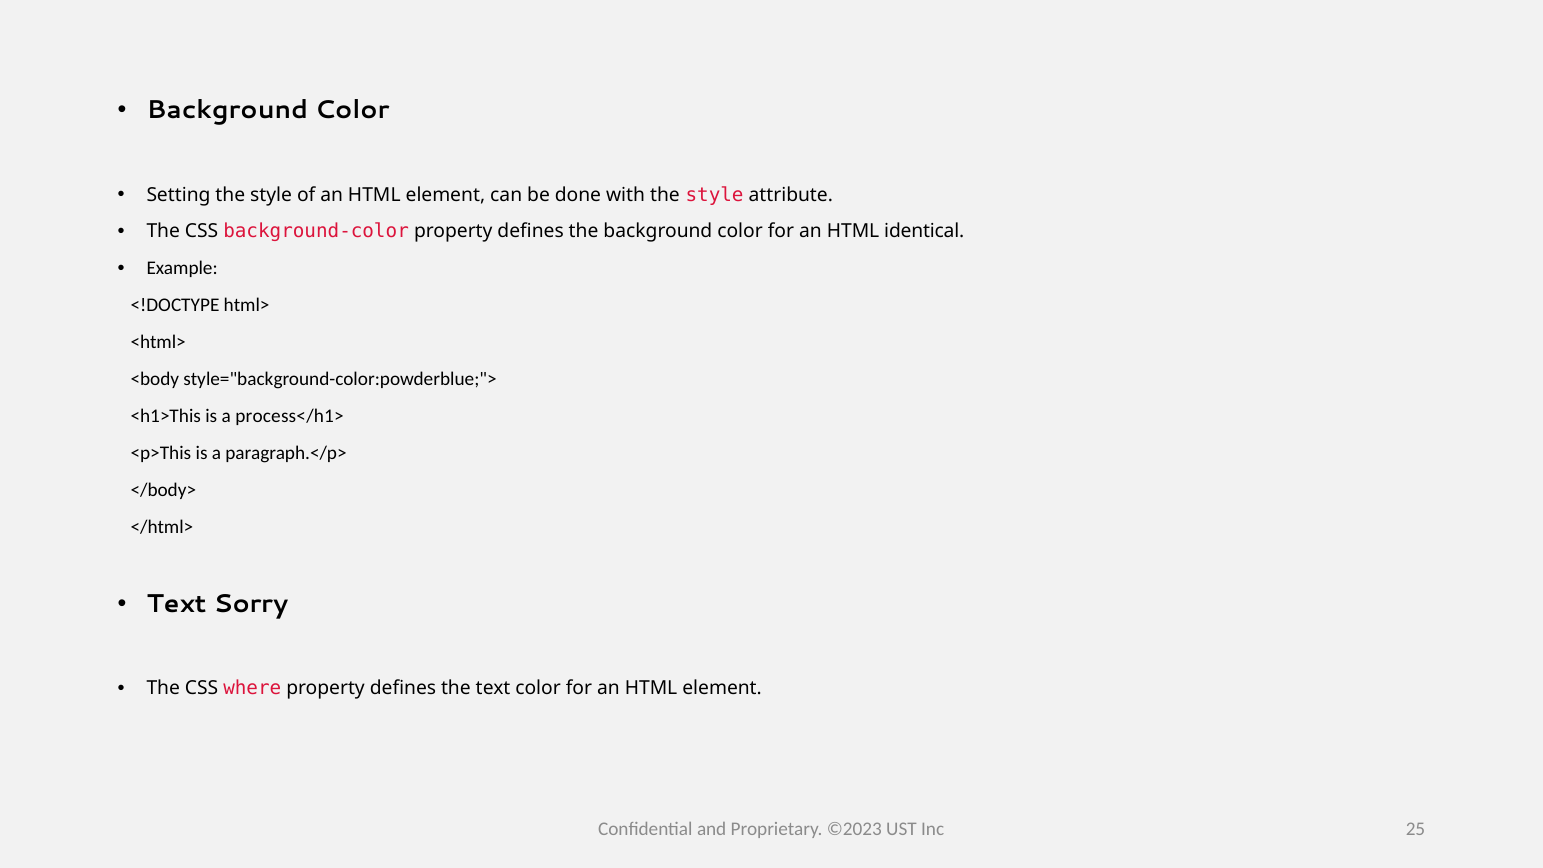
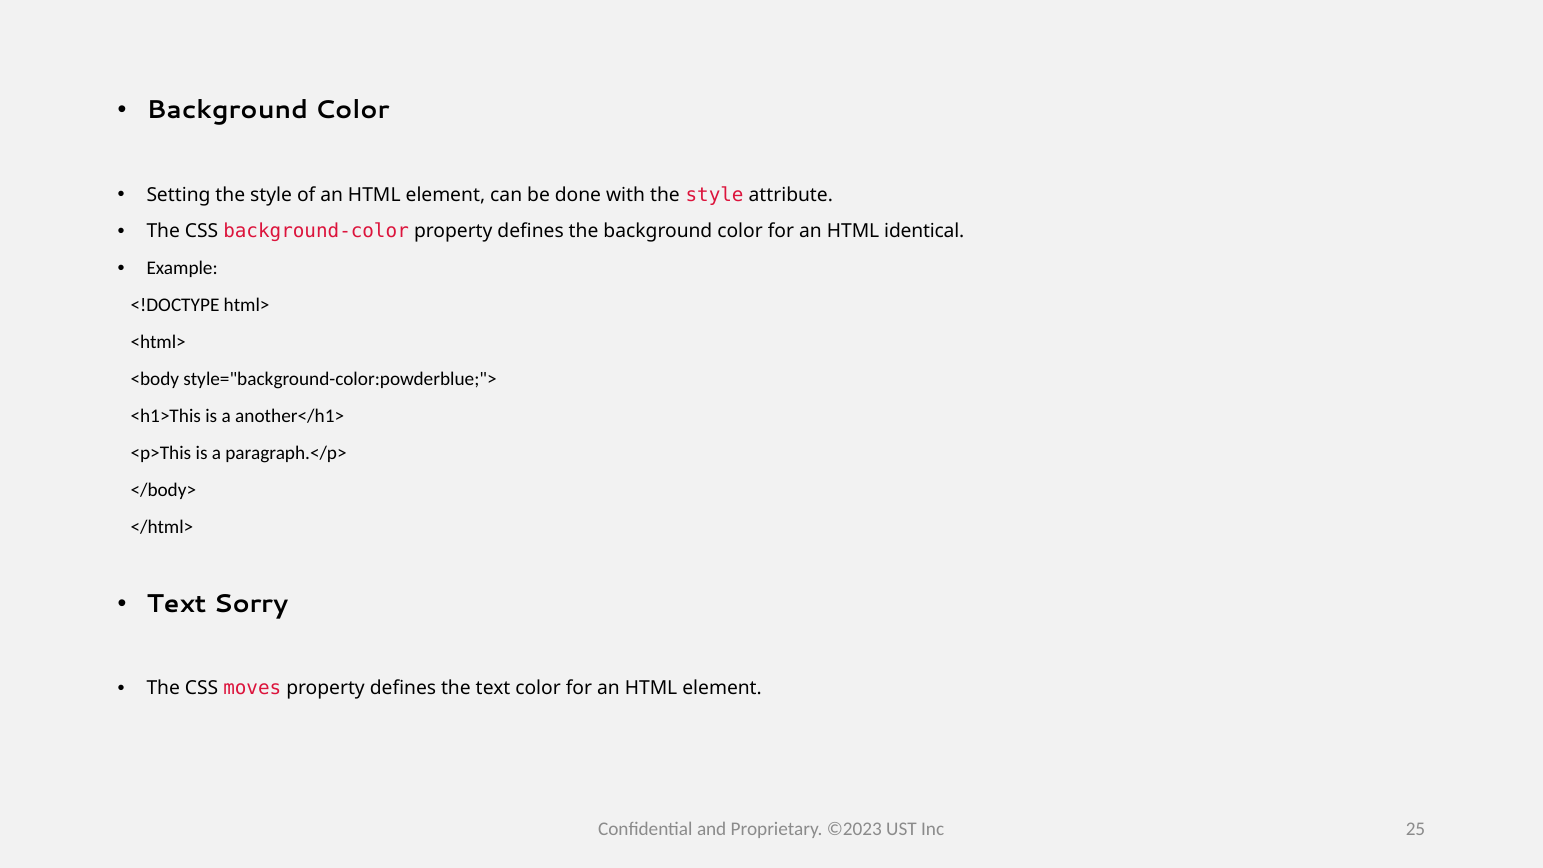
process</h1>: process</h1> -> another</h1>
where: where -> moves
